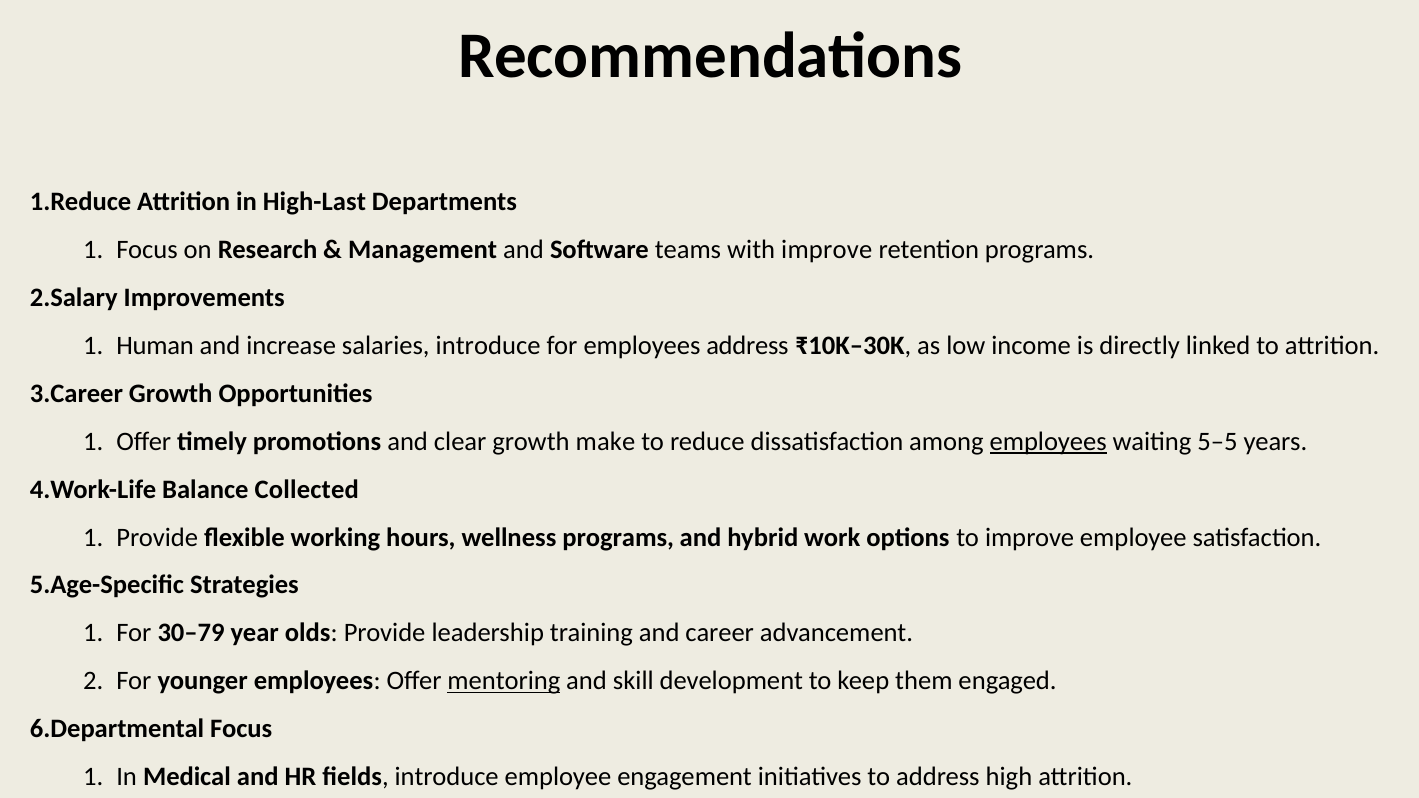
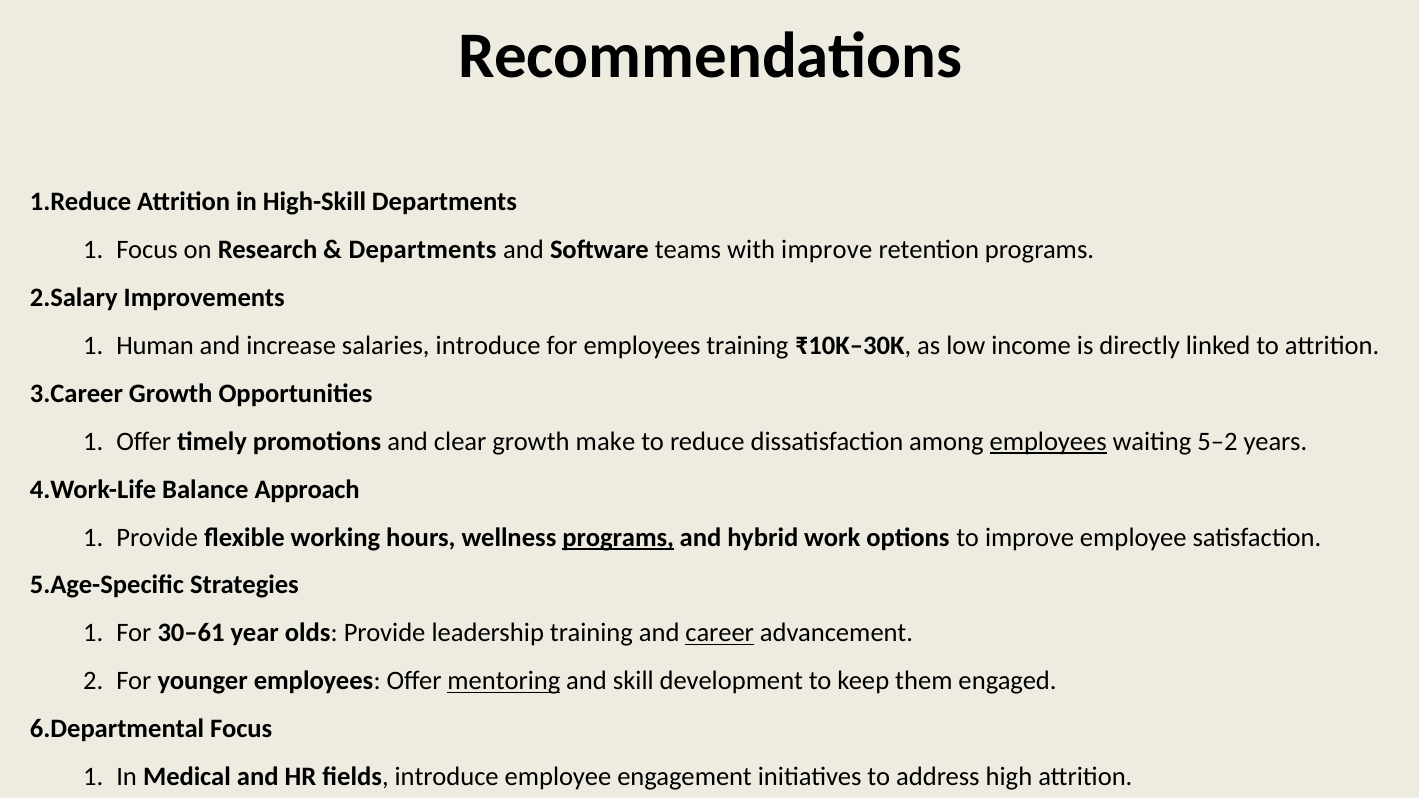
High-Last: High-Last -> High-Skill
Management at (423, 250): Management -> Departments
employees address: address -> training
5–5: 5–5 -> 5–2
Collected: Collected -> Approach
programs at (618, 537) underline: none -> present
30–79: 30–79 -> 30–61
career underline: none -> present
